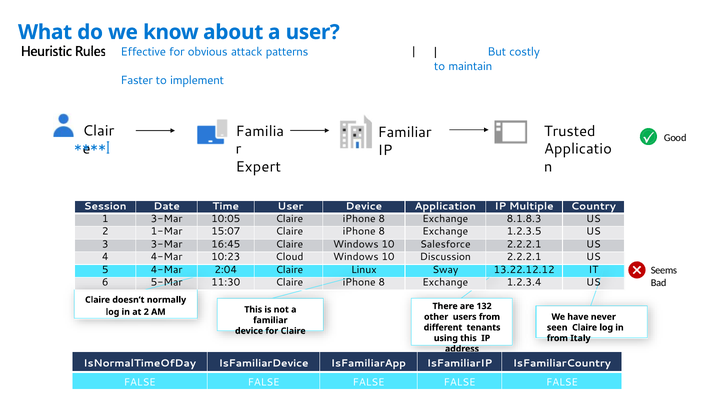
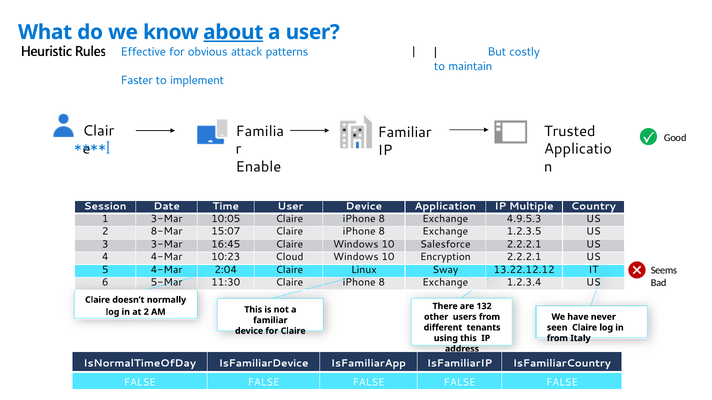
about underline: none -> present
Expert: Expert -> Enable
8.1.8.3: 8.1.8.3 -> 4.9.5.3
1-Mar: 1-Mar -> 8-Mar
Discussion: Discussion -> Encryption
